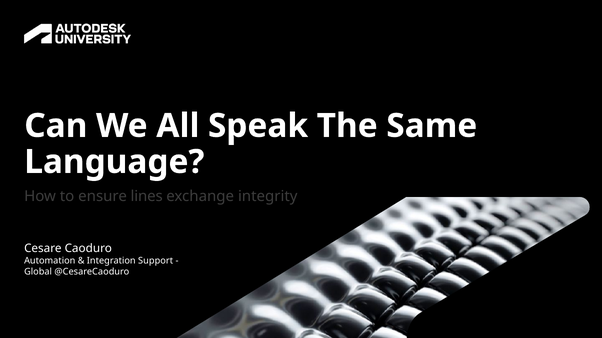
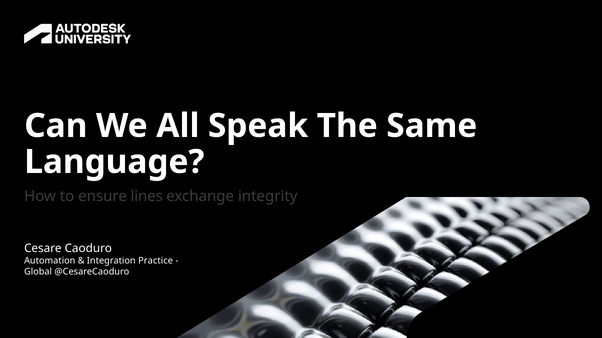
Support: Support -> Practice
